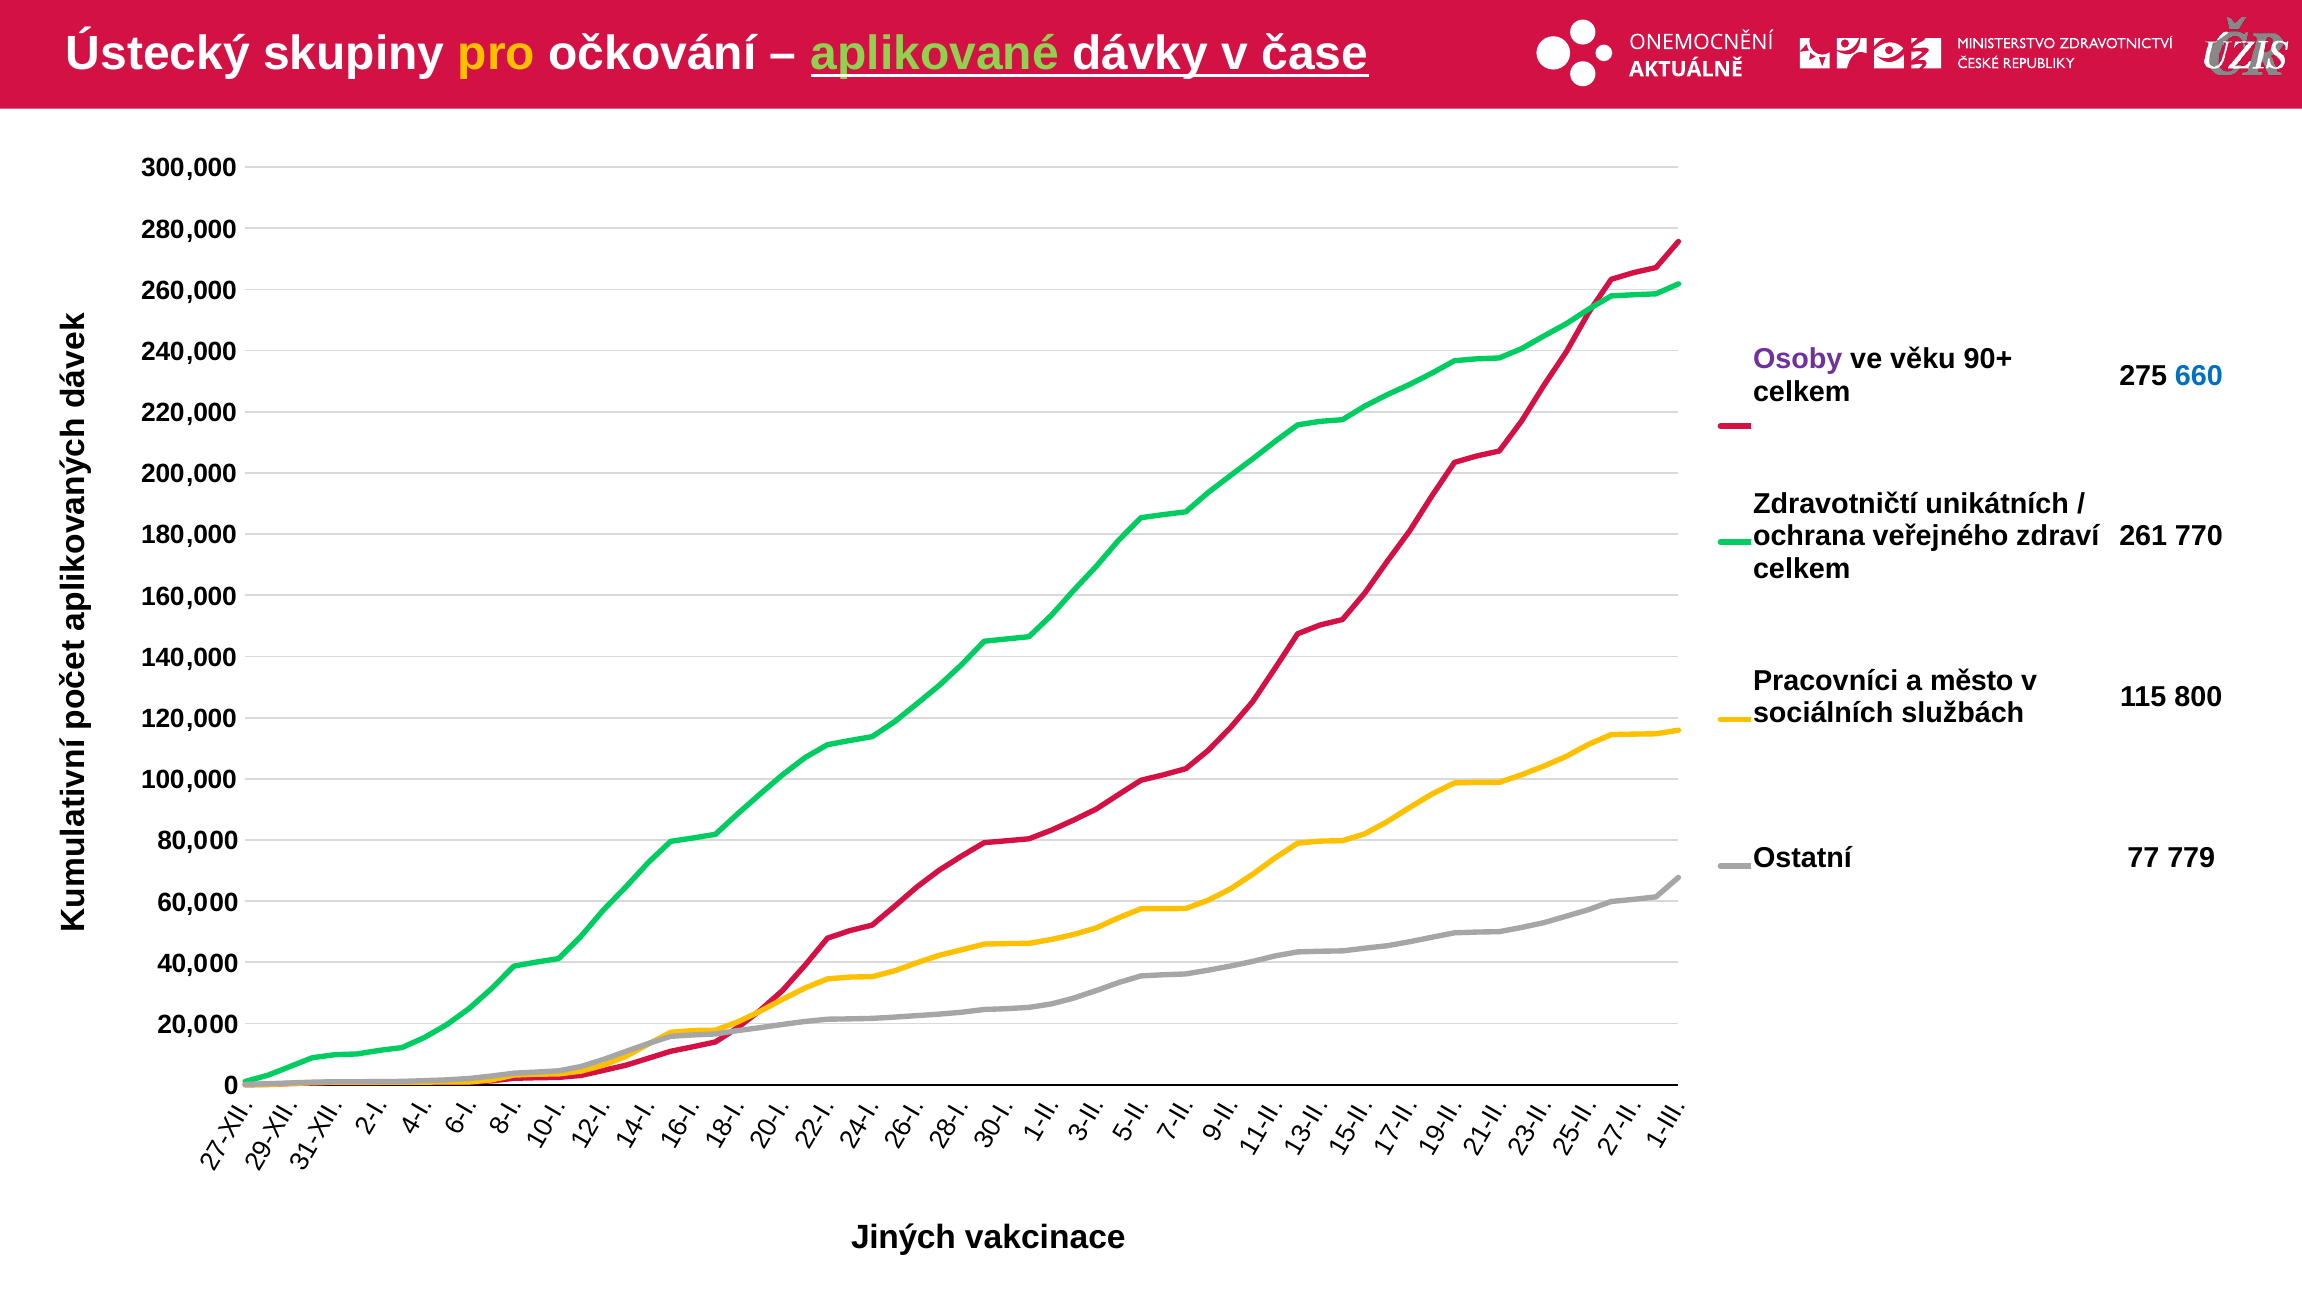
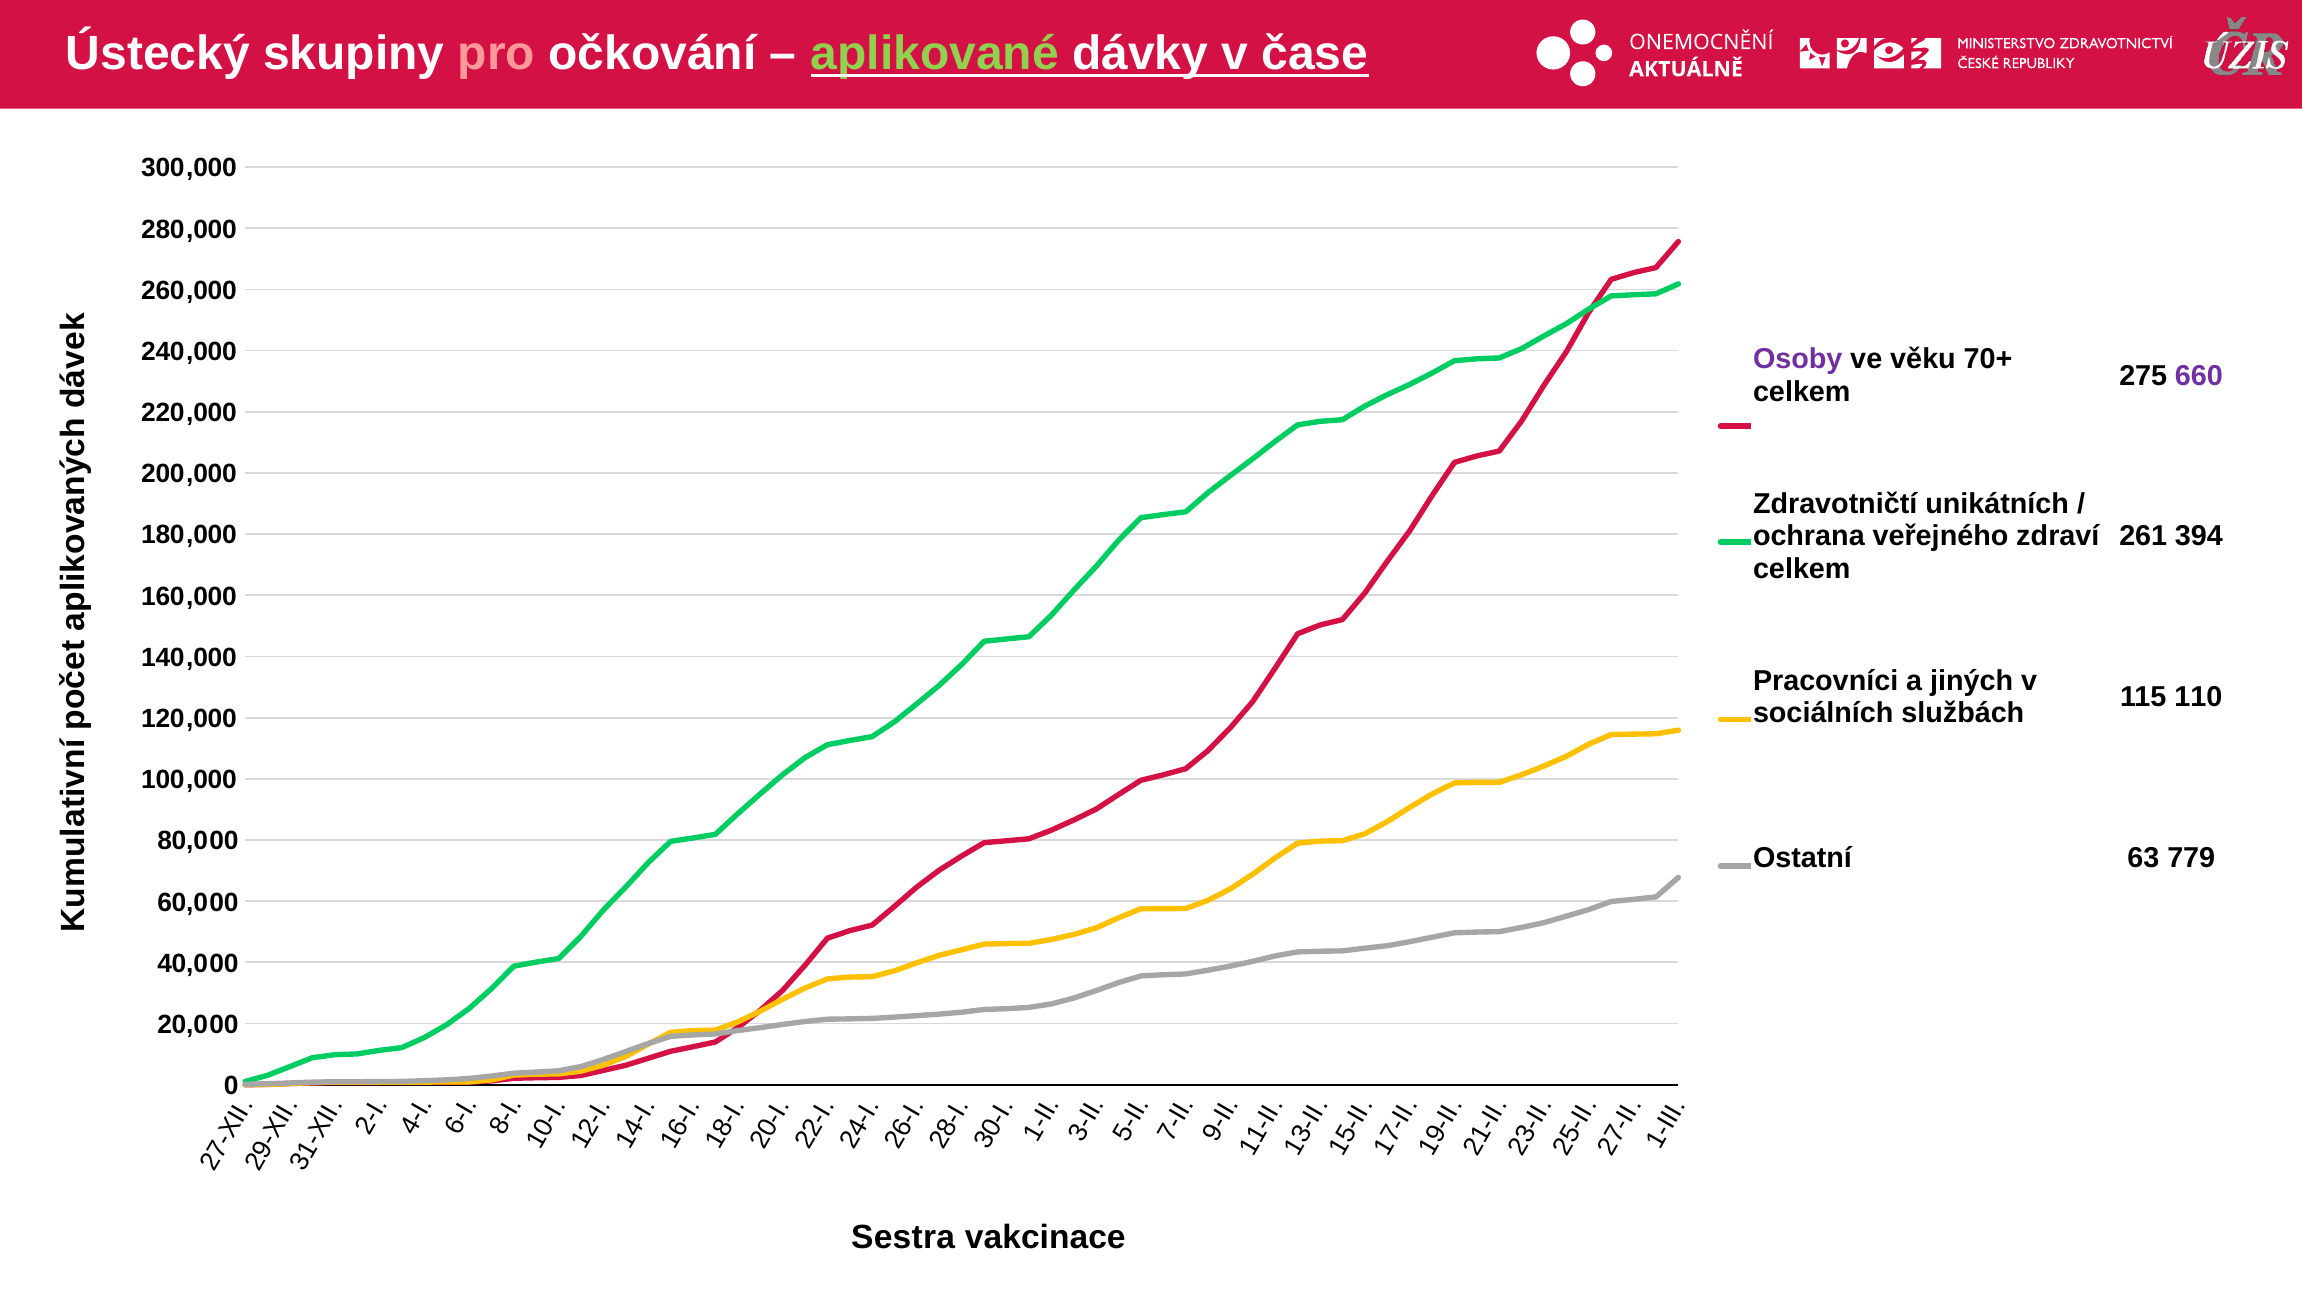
pro colour: yellow -> pink
90+: 90+ -> 70+
660 colour: blue -> purple
770: 770 -> 394
město: město -> jiných
800: 800 -> 110
77: 77 -> 63
Jiných: Jiných -> Sestra
